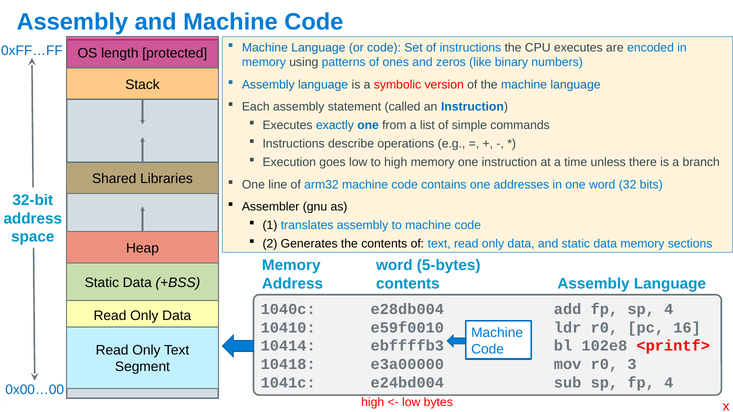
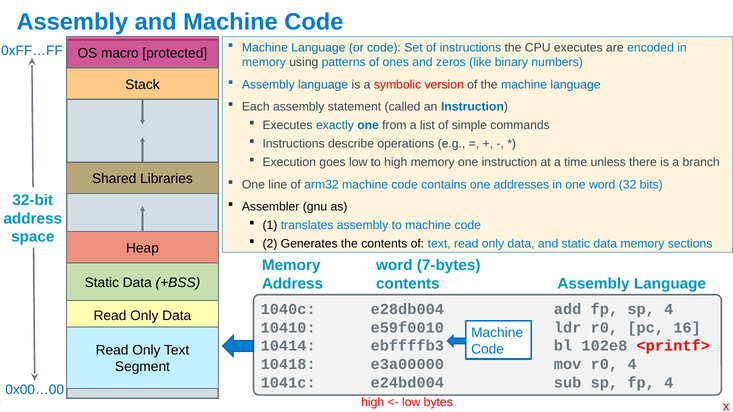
length: length -> macro
5-bytes: 5-bytes -> 7-bytes
r0 3: 3 -> 4
